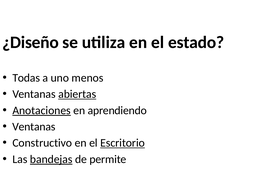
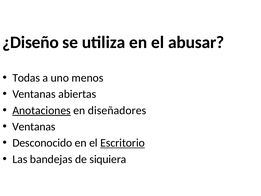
estado: estado -> abusar
abiertas underline: present -> none
aprendiendo: aprendiendo -> diseñadores
Constructivo: Constructivo -> Desconocido
bandejas underline: present -> none
permite: permite -> siquiera
